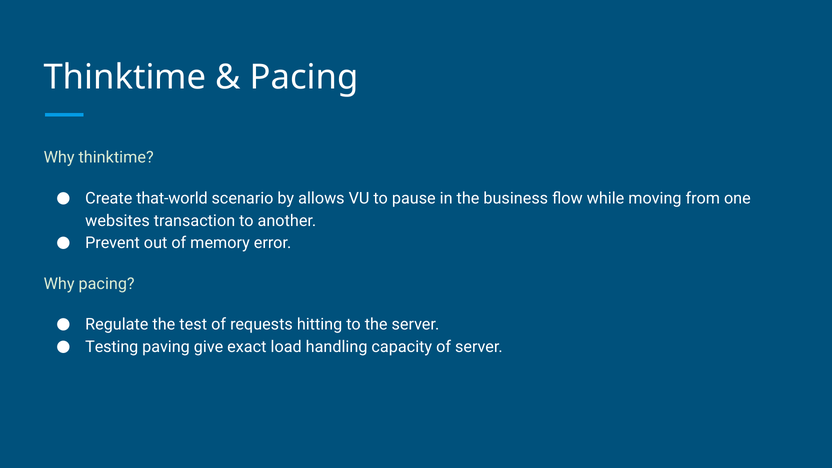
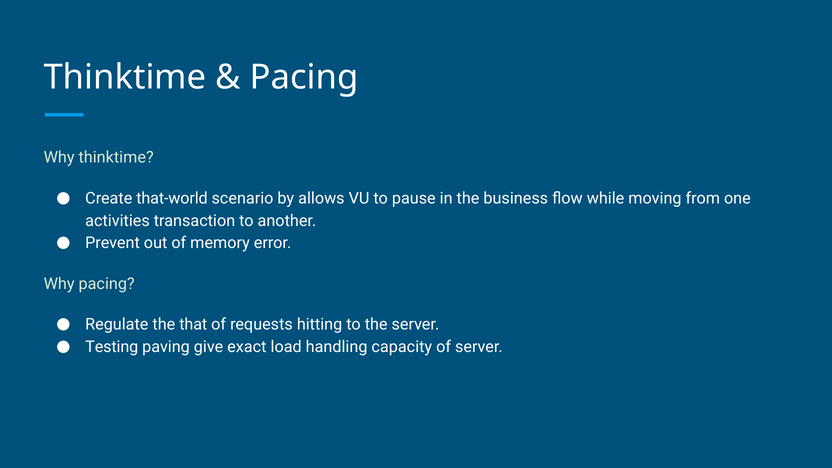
websites: websites -> activities
test: test -> that
